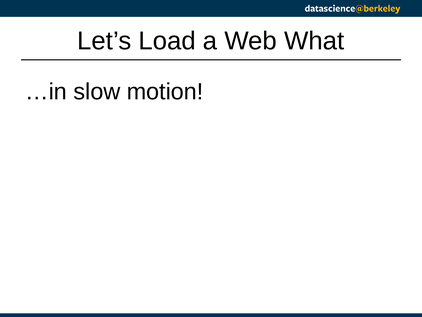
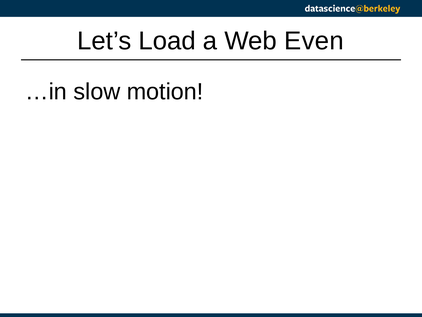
What: What -> Even
